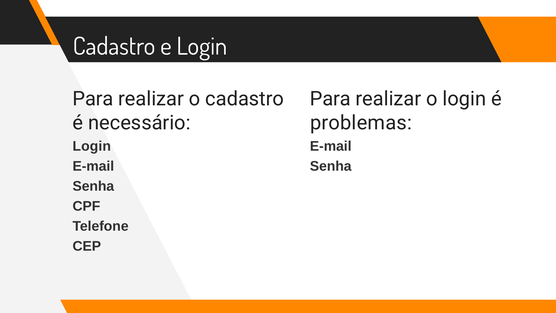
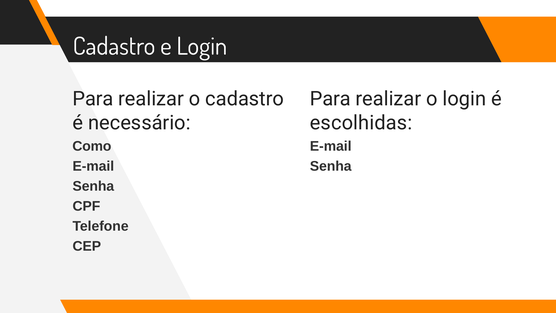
problemas: problemas -> escolhidas
Login at (92, 146): Login -> Como
